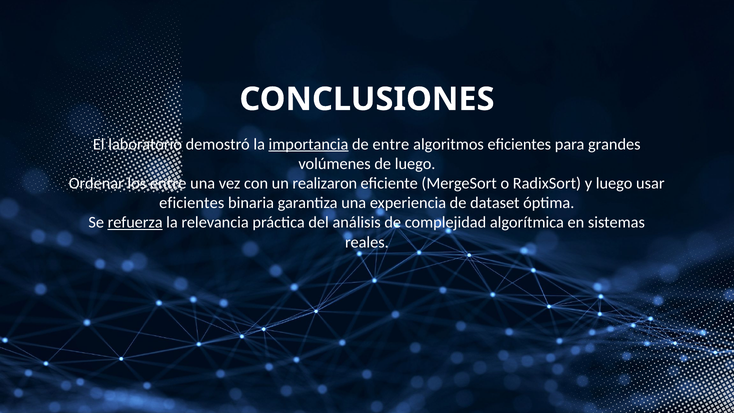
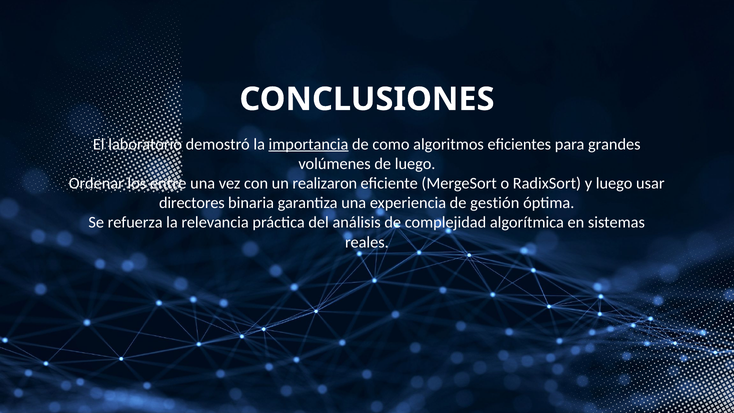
de entre: entre -> como
eficientes at (192, 203): eficientes -> directores
dataset: dataset -> gestión
refuerza underline: present -> none
